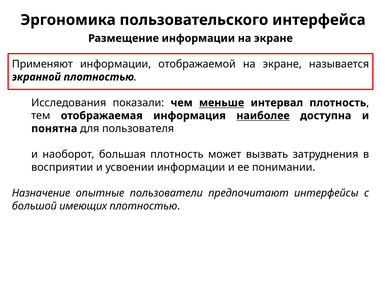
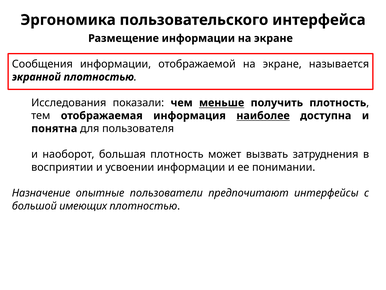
Применяют: Применяют -> Сообщения
интервал: интервал -> получить
